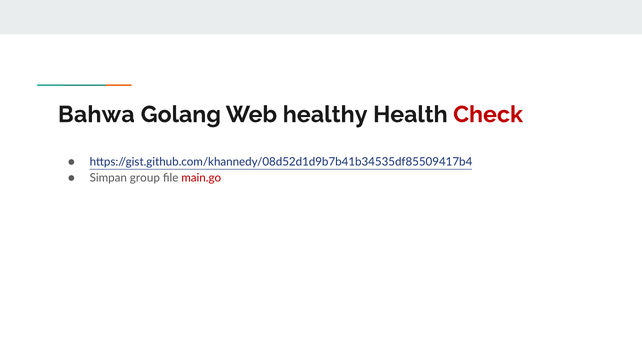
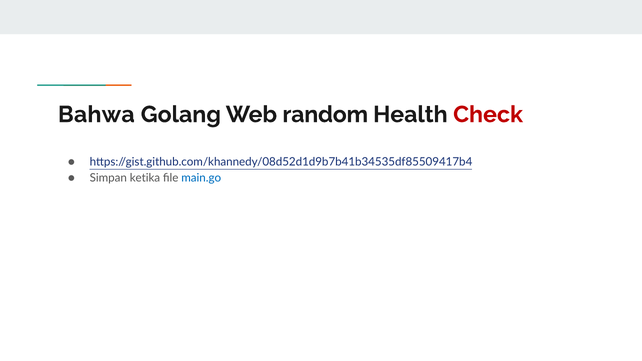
healthy: healthy -> random
group: group -> ketika
main.go colour: red -> blue
